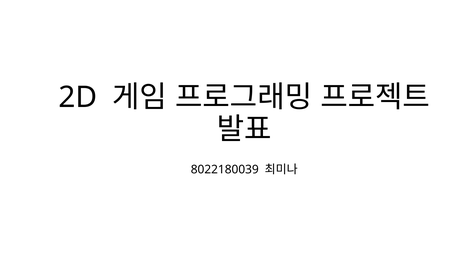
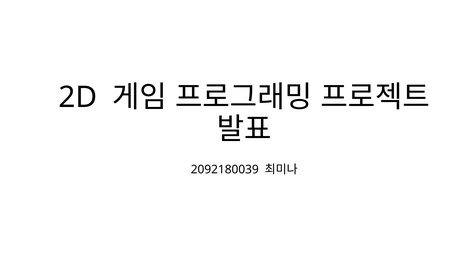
8022180039: 8022180039 -> 2092180039
